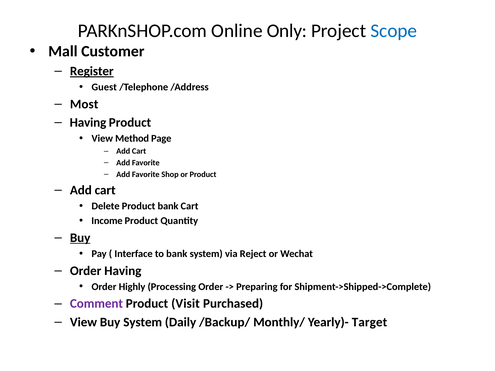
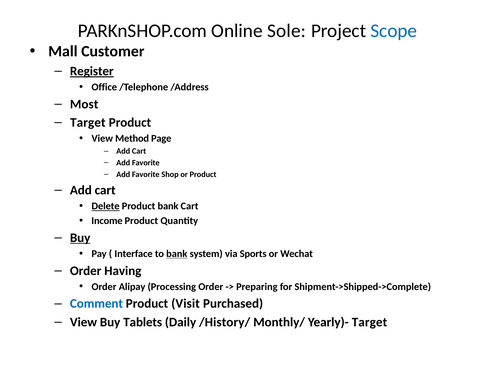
Only: Only -> Sole
Guest: Guest -> Office
Having at (88, 123): Having -> Target
Delete underline: none -> present
bank at (177, 254) underline: none -> present
Reject: Reject -> Sports
Highly: Highly -> Alipay
Comment colour: purple -> blue
Buy System: System -> Tablets
/Backup/: /Backup/ -> /History/
